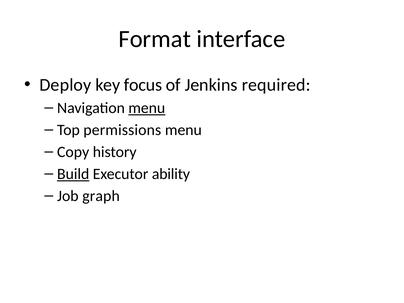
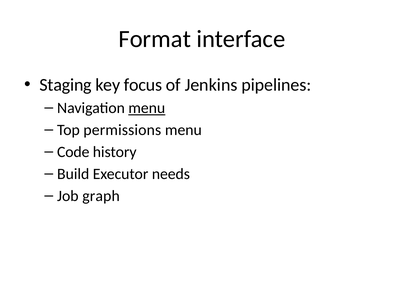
Deploy: Deploy -> Staging
required: required -> pipelines
Copy: Copy -> Code
Build underline: present -> none
ability: ability -> needs
